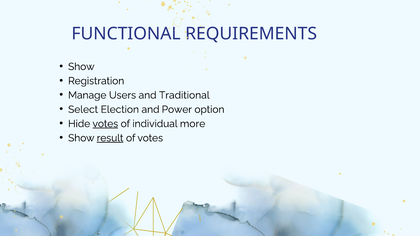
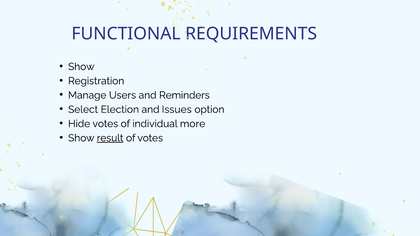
Traditional: Traditional -> Reminders
Power: Power -> Issues
votes at (105, 124) underline: present -> none
